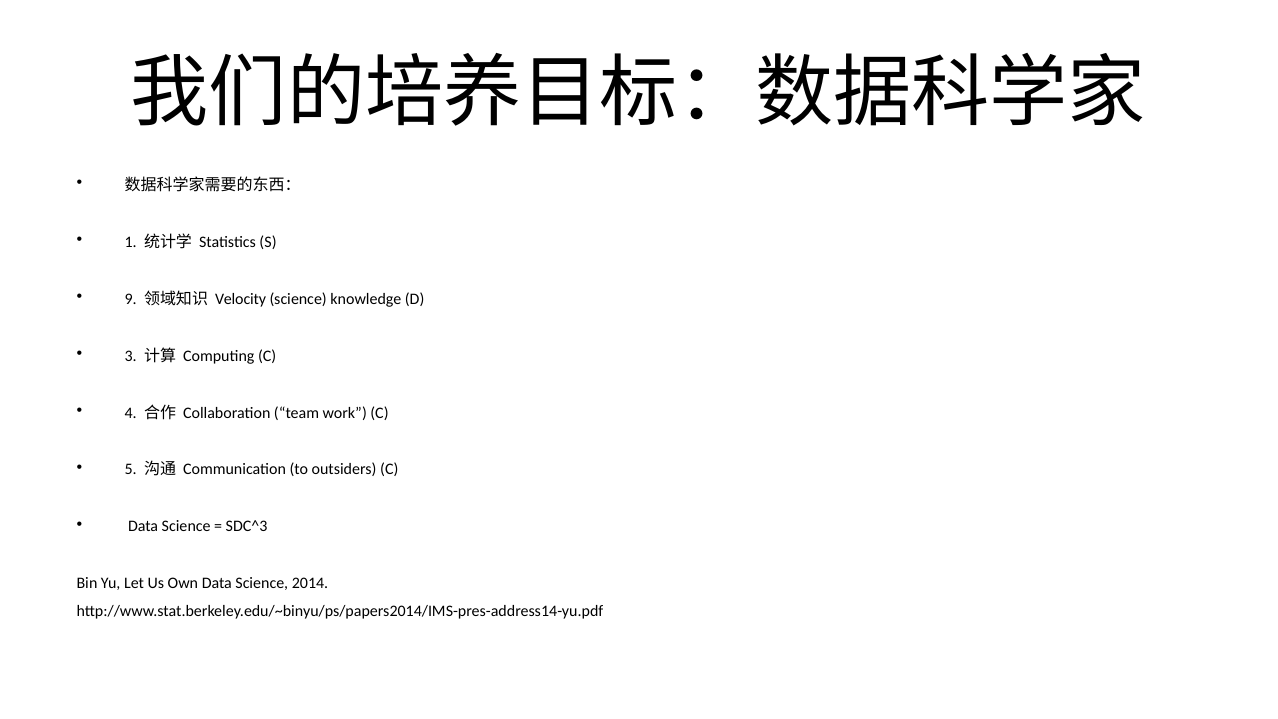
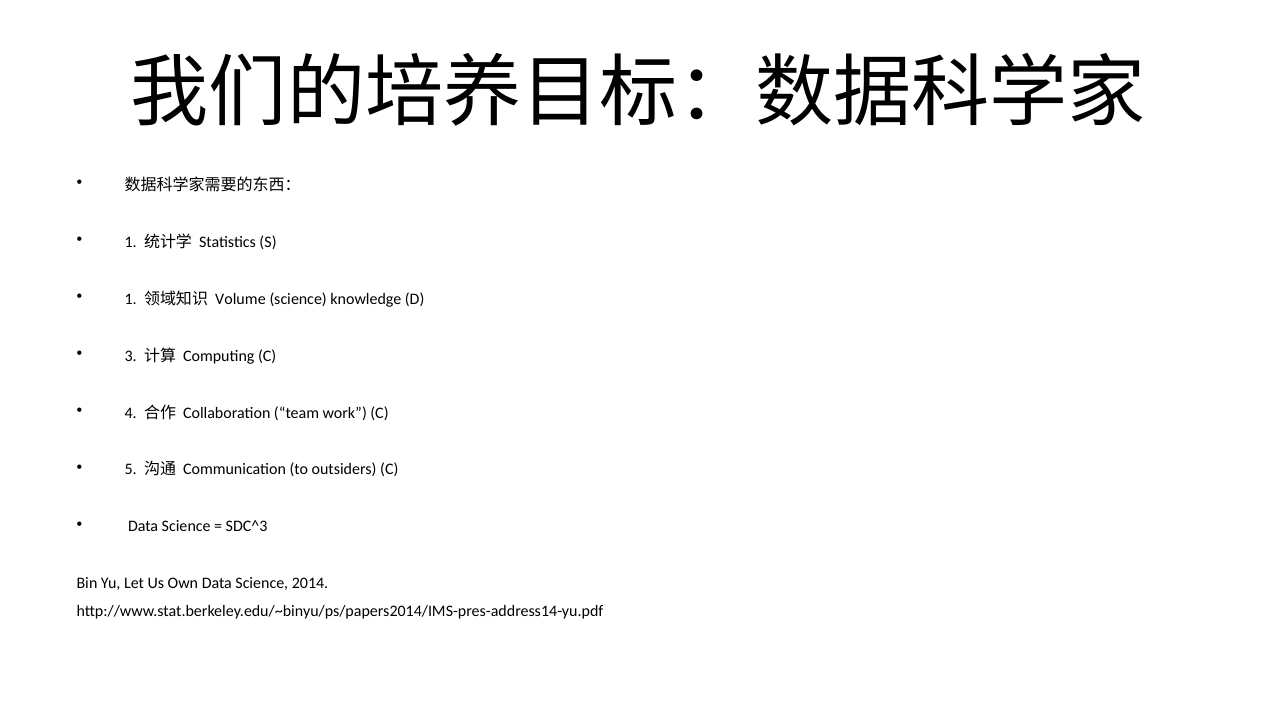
9 at (131, 299): 9 -> 1
Velocity: Velocity -> Volume
